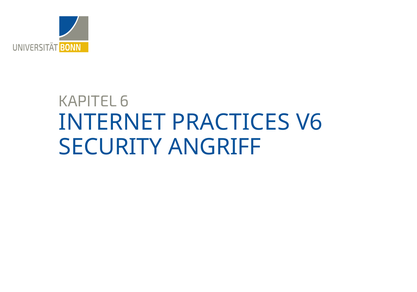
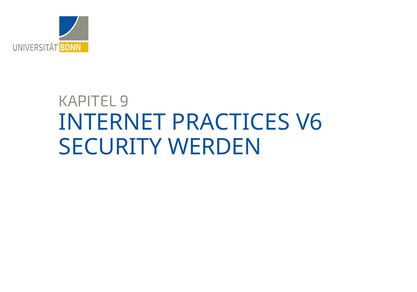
6: 6 -> 9
ANGRIFF: ANGRIFF -> WERDEN
